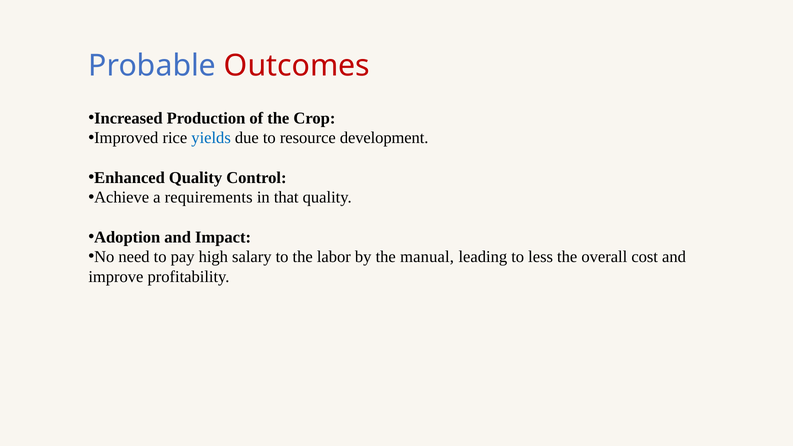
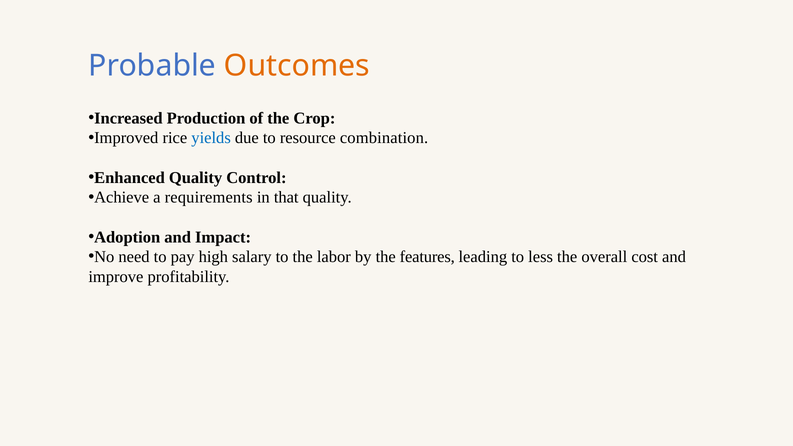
Outcomes colour: red -> orange
development: development -> combination
manual: manual -> features
